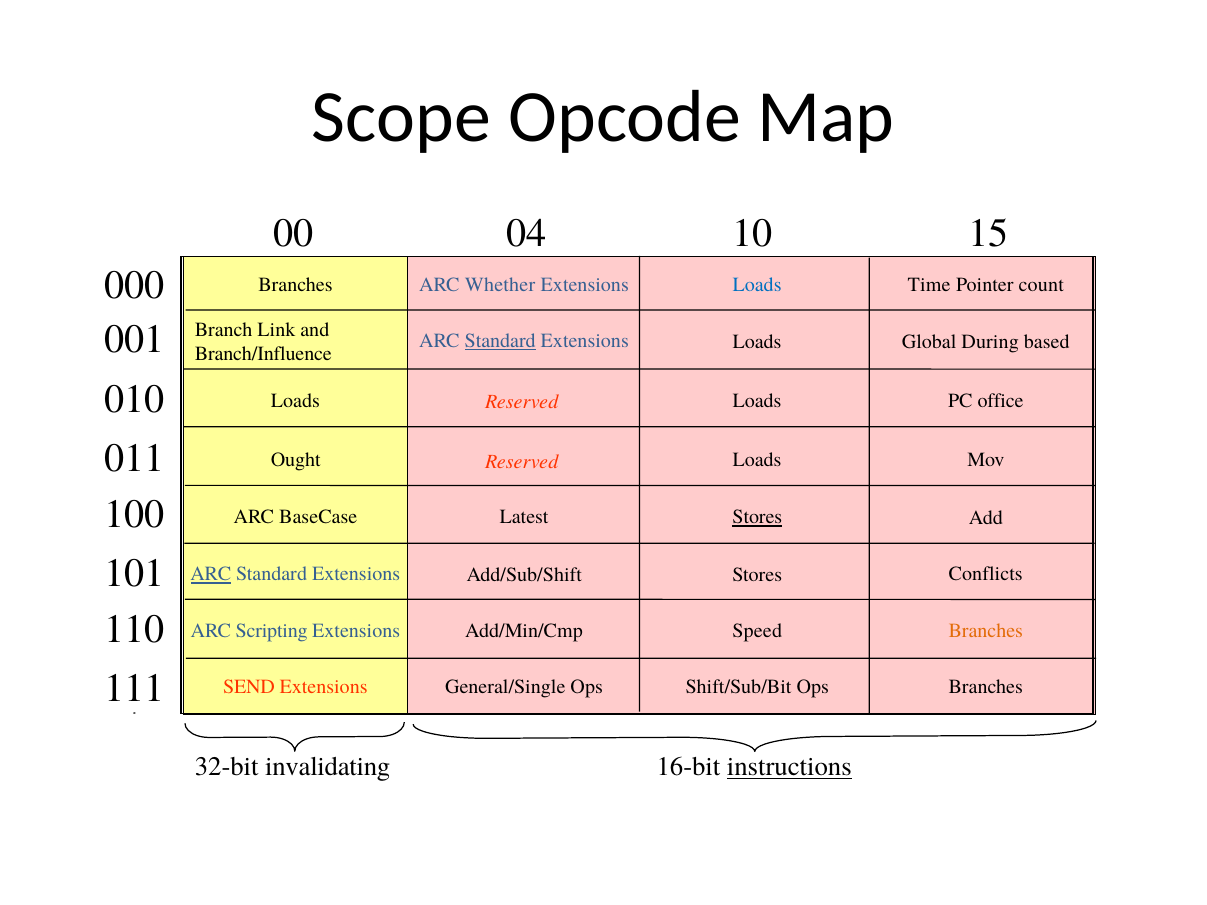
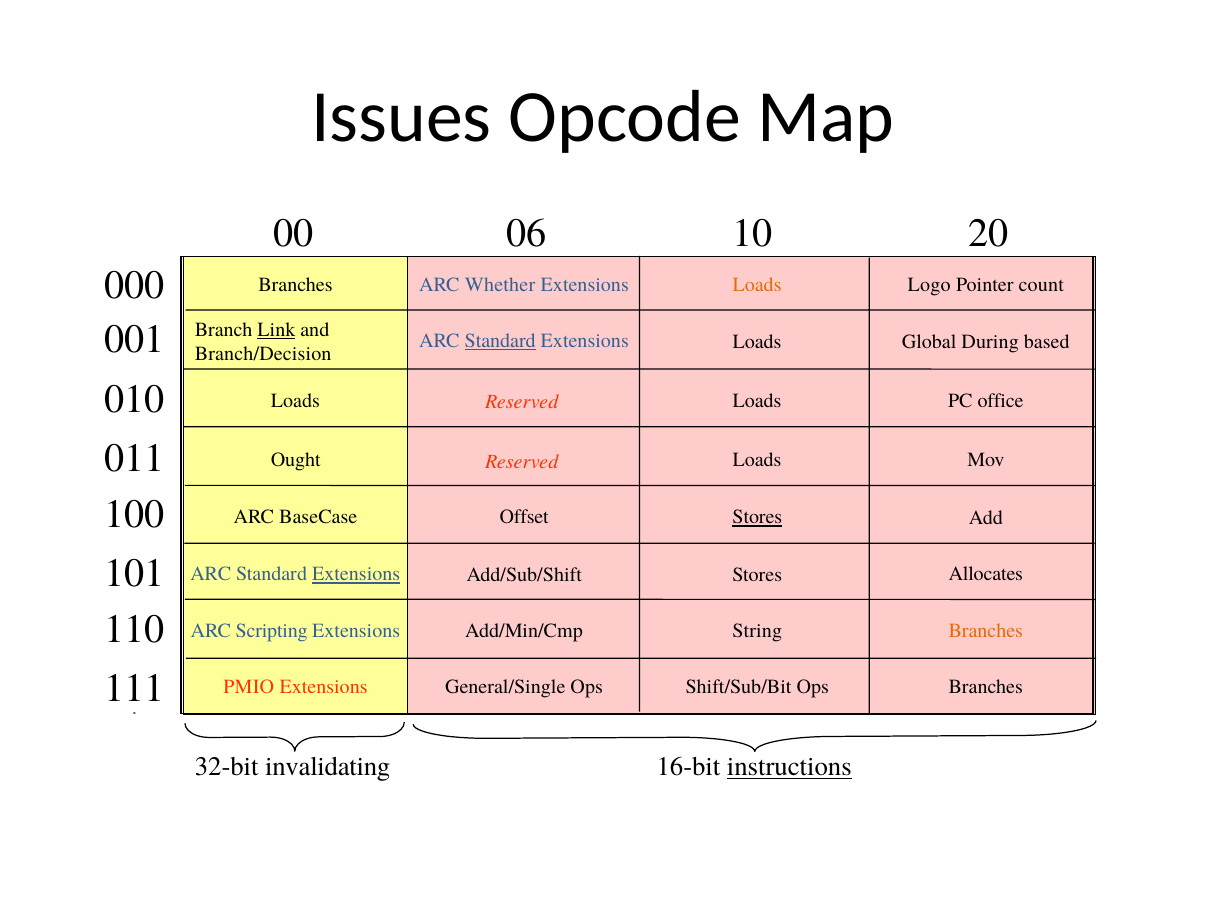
Scope: Scope -> Issues
04: 04 -> 06
15: 15 -> 20
Time: Time -> Logo
Loads at (757, 285) colour: blue -> orange
Link underline: none -> present
Branch/Influence: Branch/Influence -> Branch/Decision
Latest: Latest -> Offset
ARC at (211, 574) underline: present -> none
Extensions at (356, 574) underline: none -> present
Conflicts: Conflicts -> Allocates
Speed: Speed -> String
SEND: SEND -> PMIO
